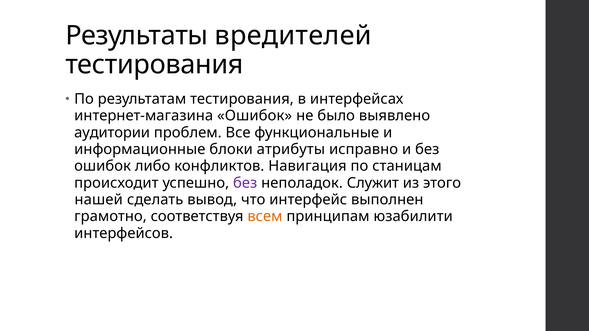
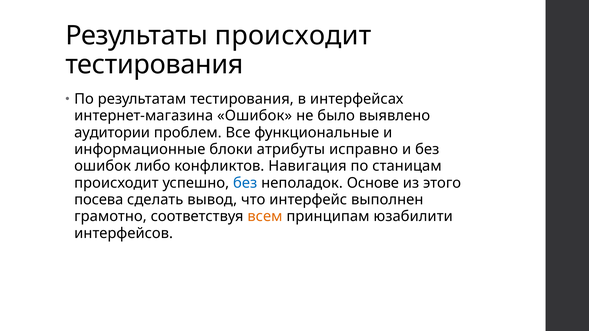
Результаты вредителей: вредителей -> происходит
без at (245, 183) colour: purple -> blue
Служит: Служит -> Основе
нашей: нашей -> посева
